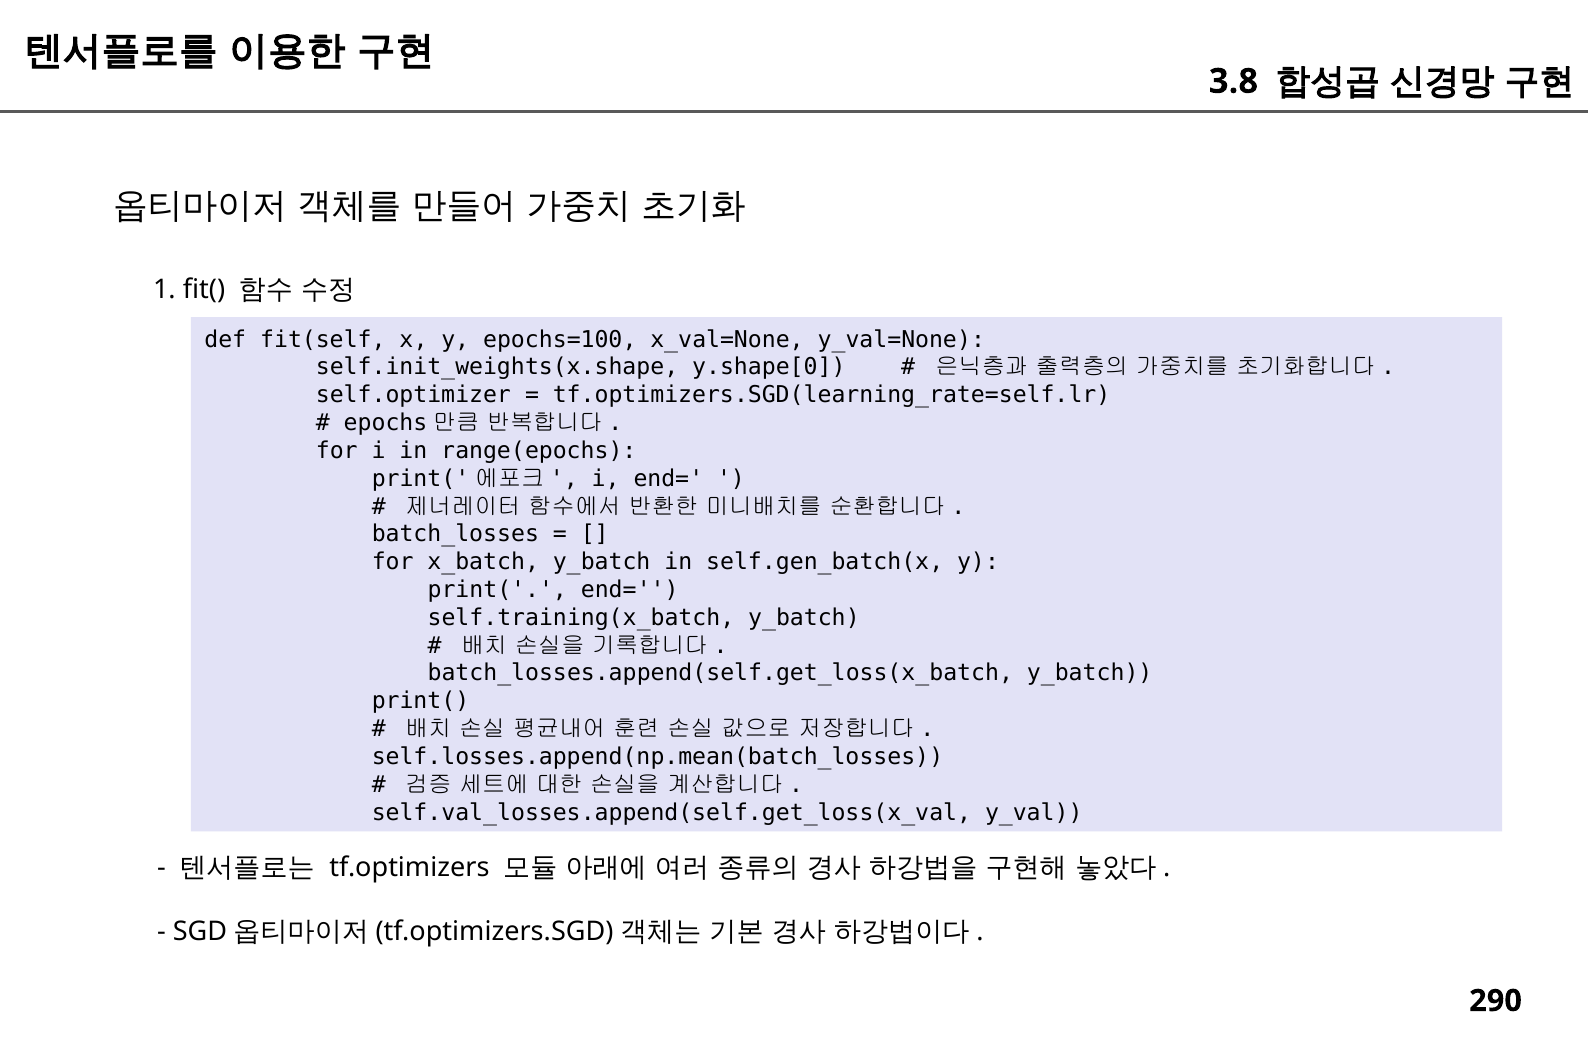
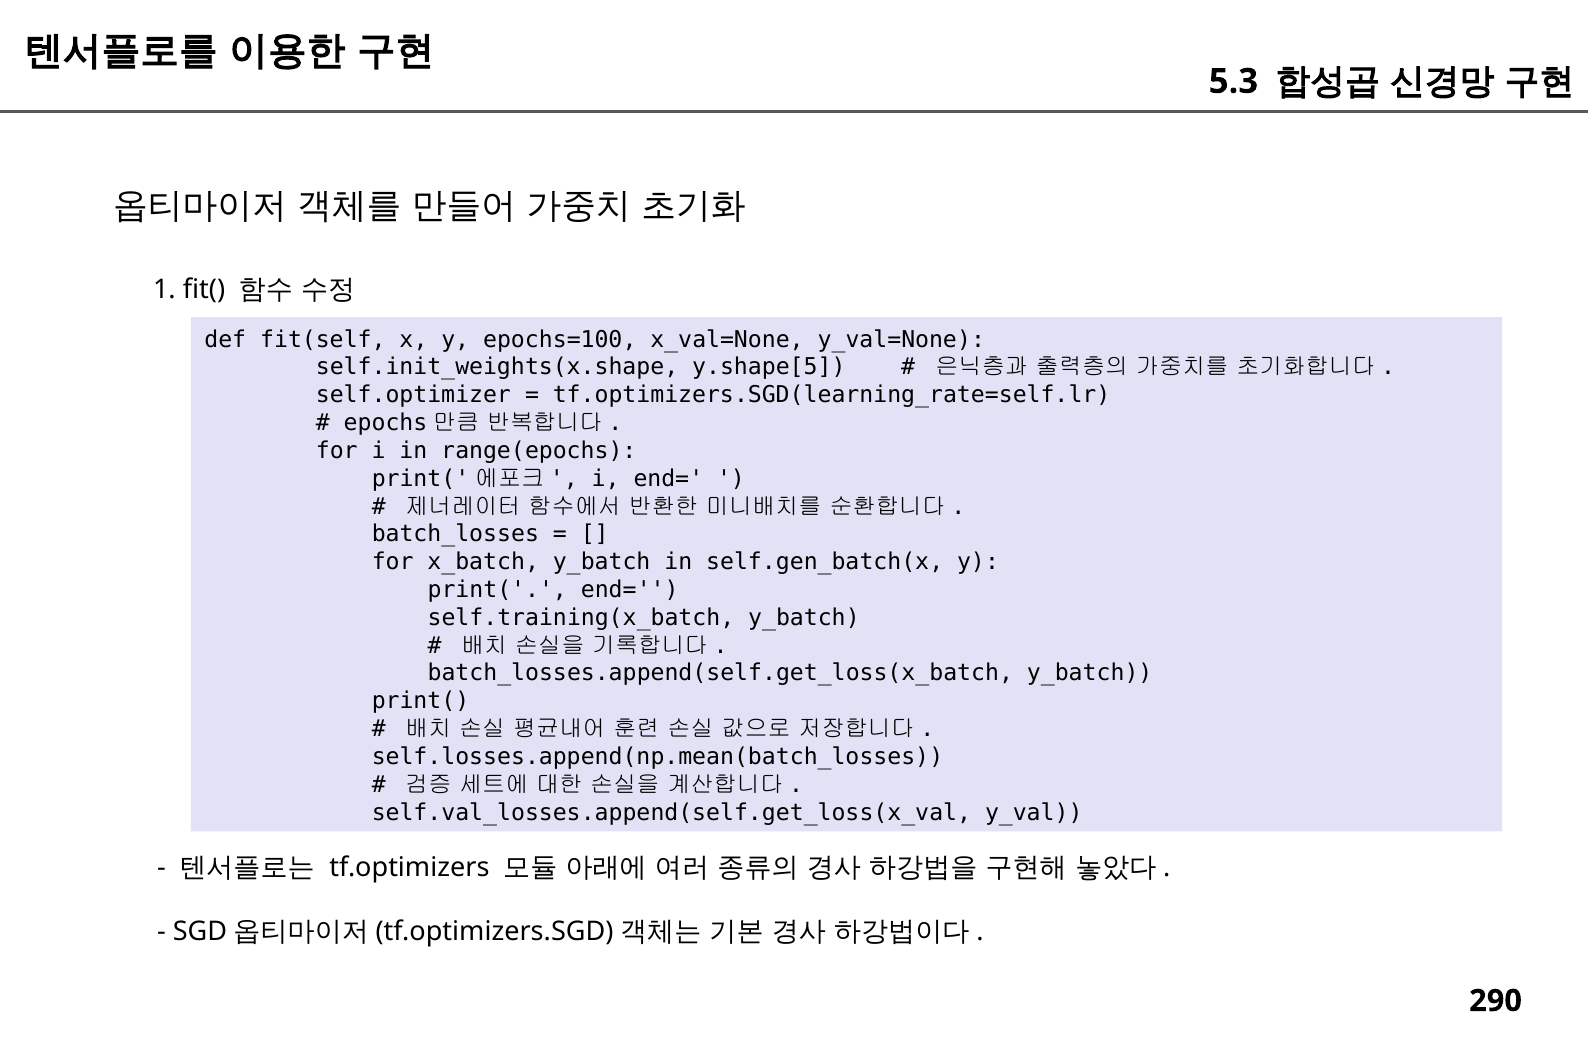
3.8: 3.8 -> 5.3
y.shape[0: y.shape[0 -> y.shape[5
